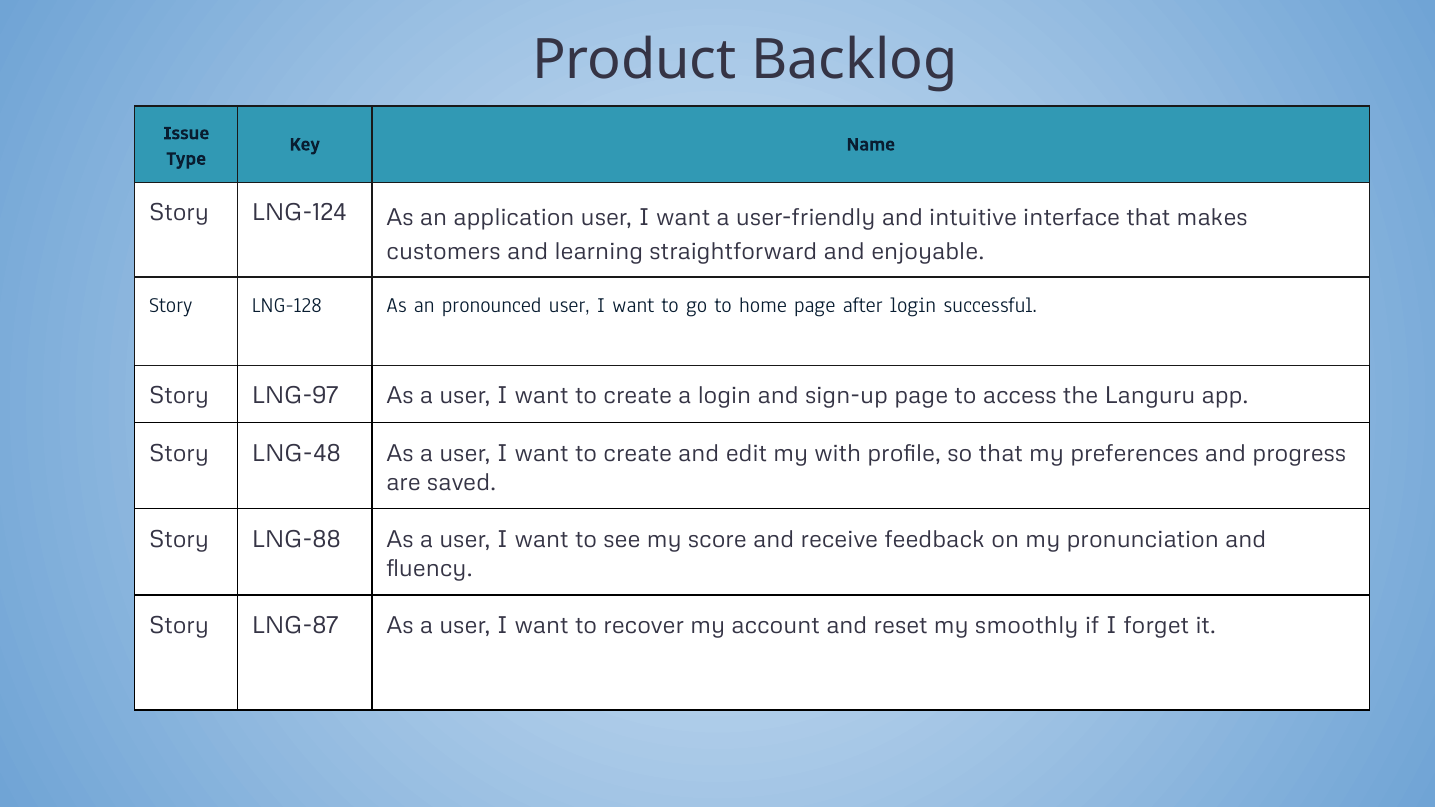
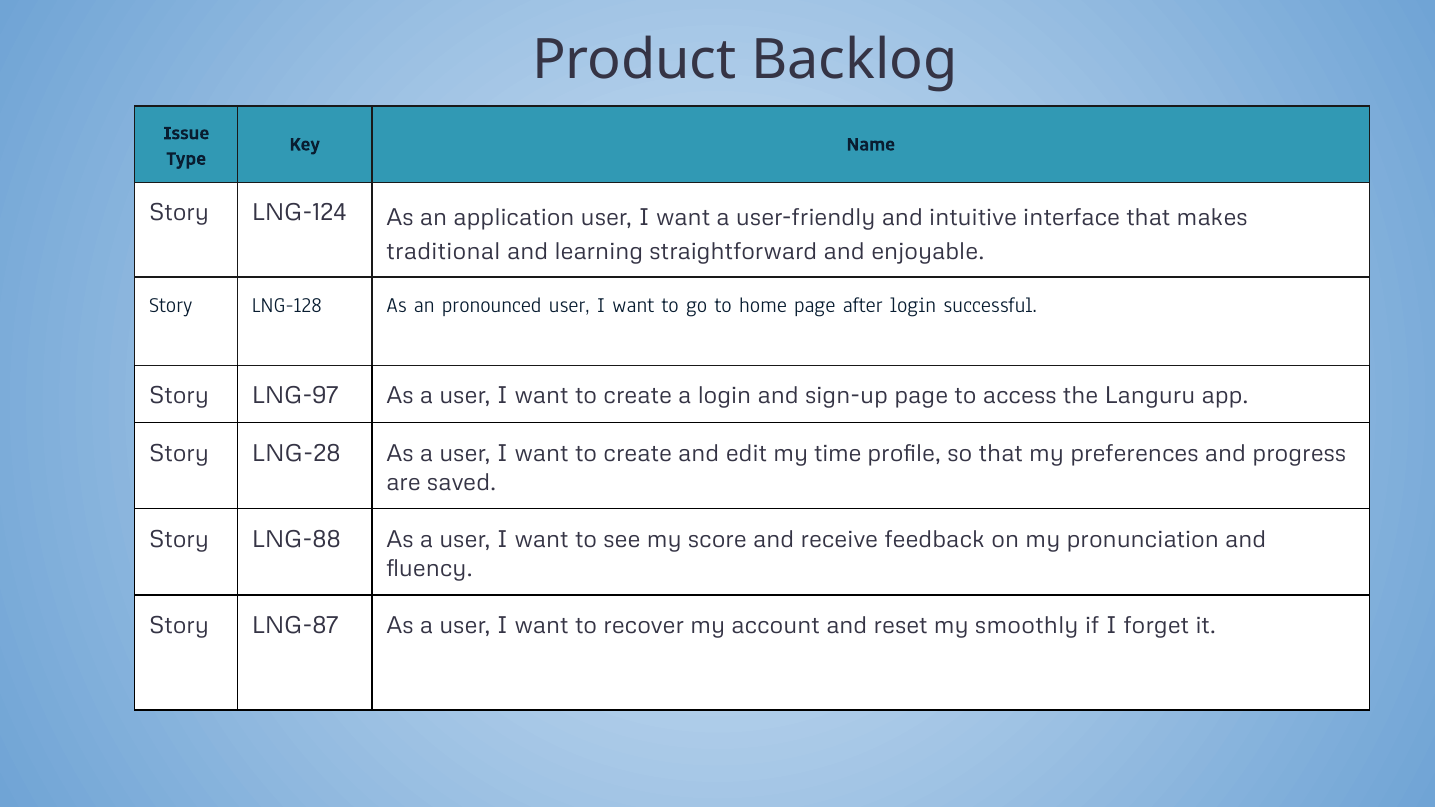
customers: customers -> traditional
LNG-48: LNG-48 -> LNG-28
with: with -> time
